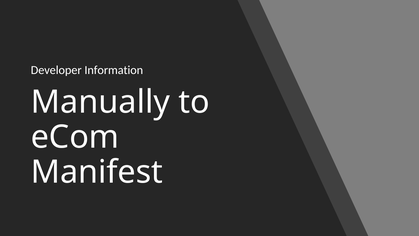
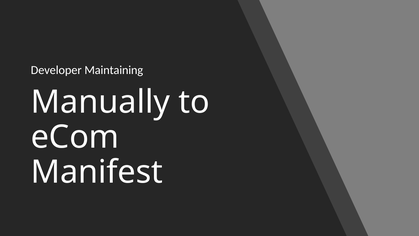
Information: Information -> Maintaining
